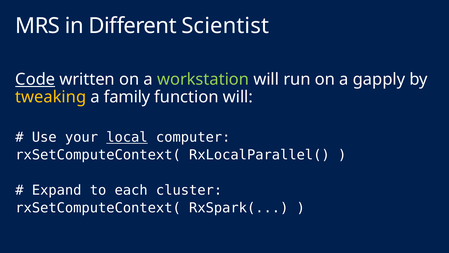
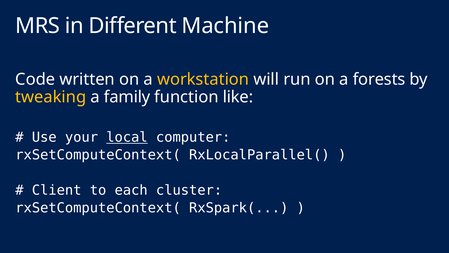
Scientist: Scientist -> Machine
Code underline: present -> none
workstation colour: light green -> yellow
gapply: gapply -> forests
function will: will -> like
Expand: Expand -> Client
